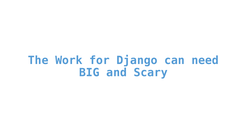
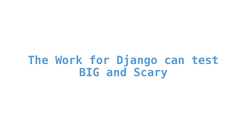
need: need -> test
